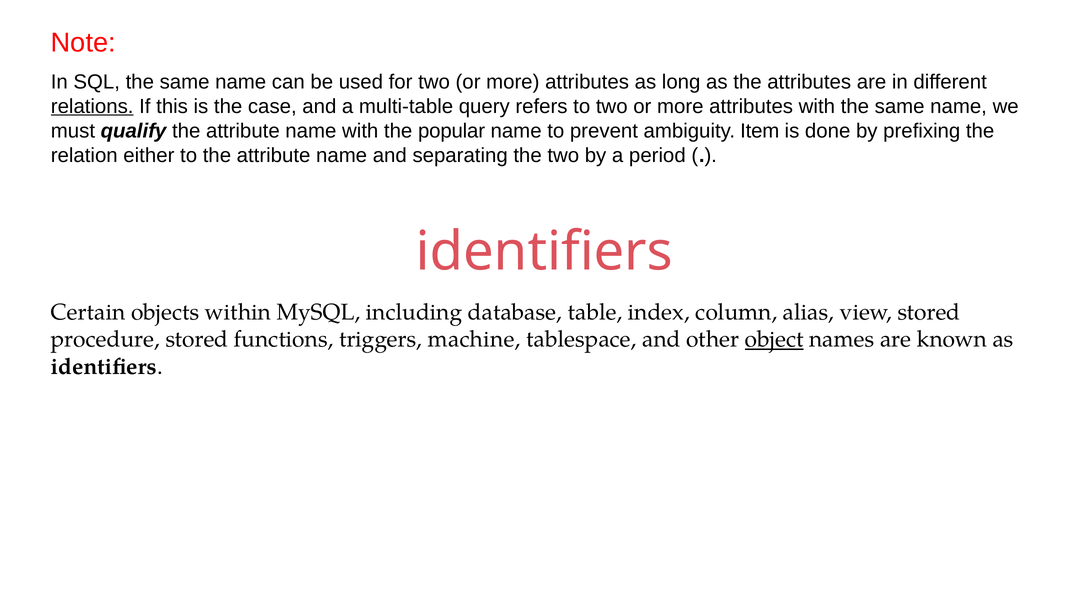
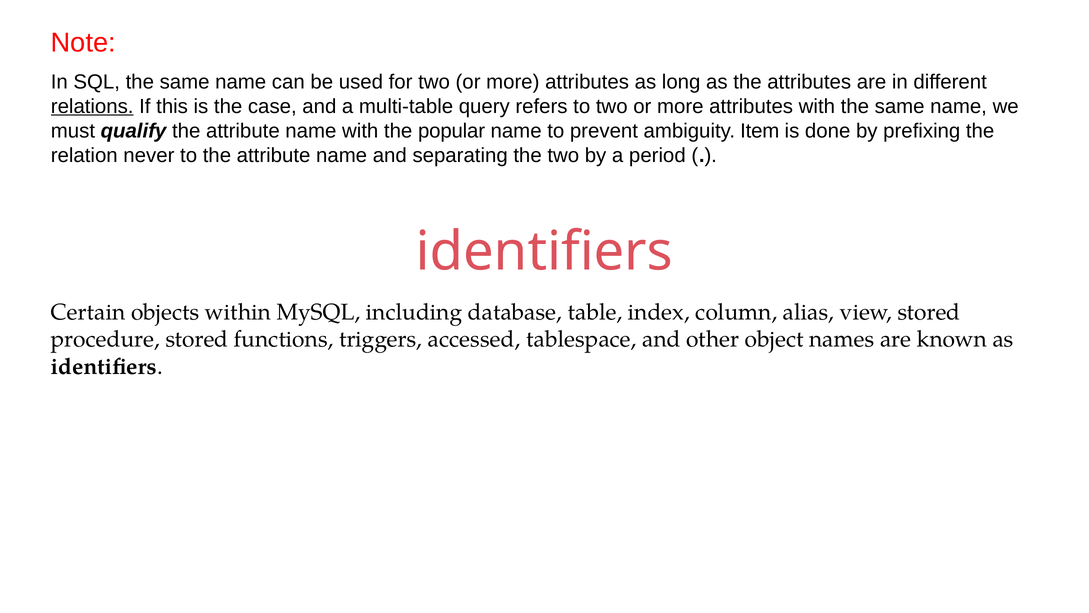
either: either -> never
machine: machine -> accessed
object underline: present -> none
